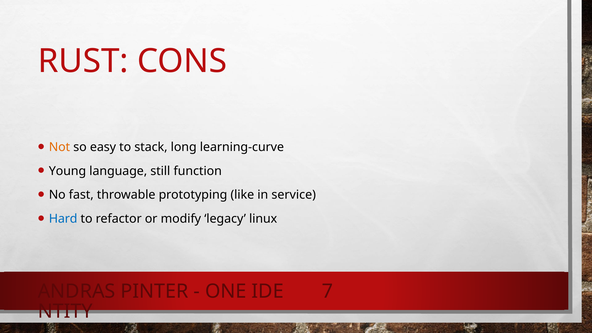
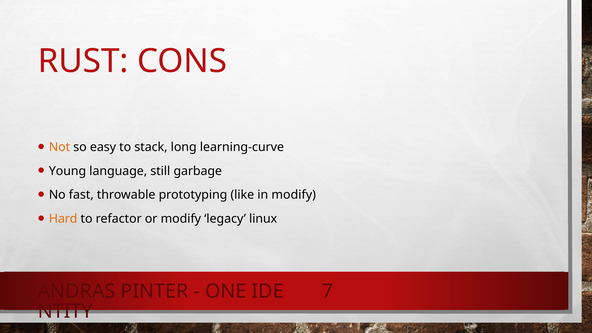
function: function -> garbage
in service: service -> modify
Hard colour: blue -> orange
